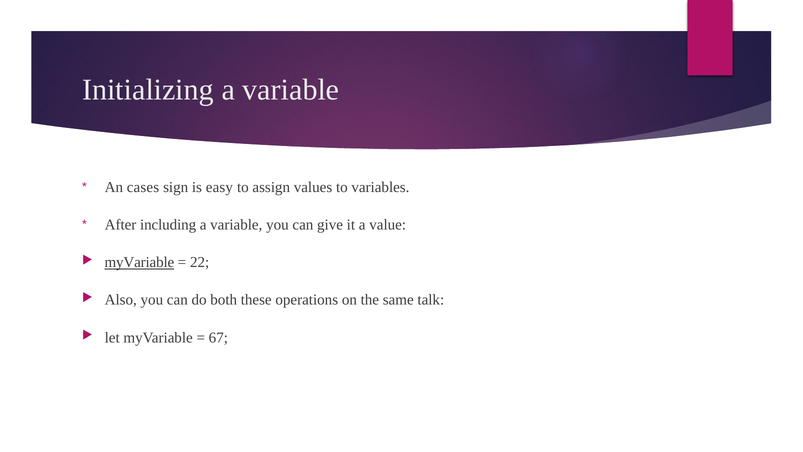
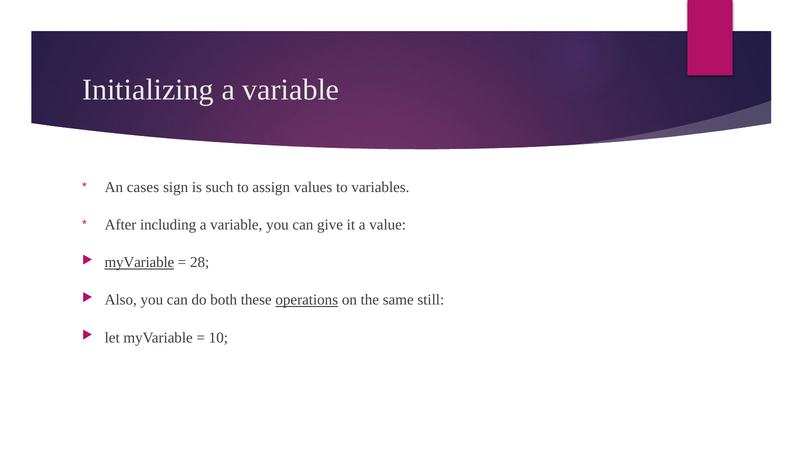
easy: easy -> such
22: 22 -> 28
operations underline: none -> present
talk: talk -> still
67: 67 -> 10
